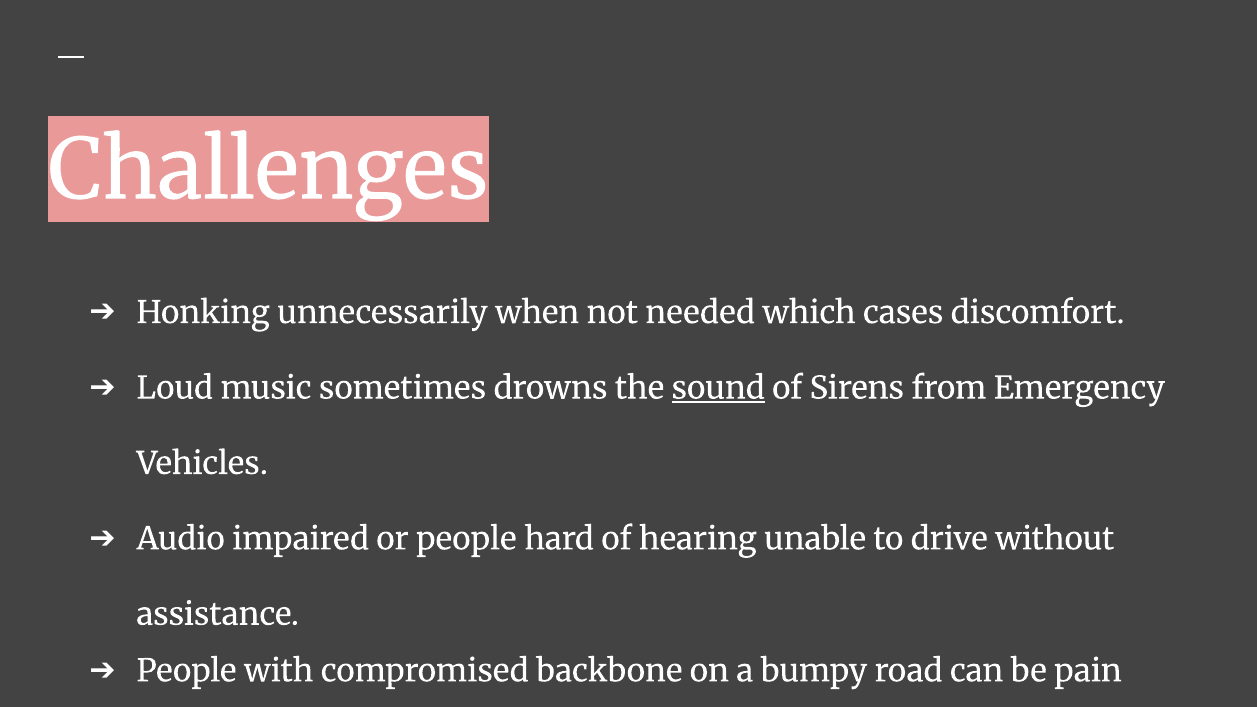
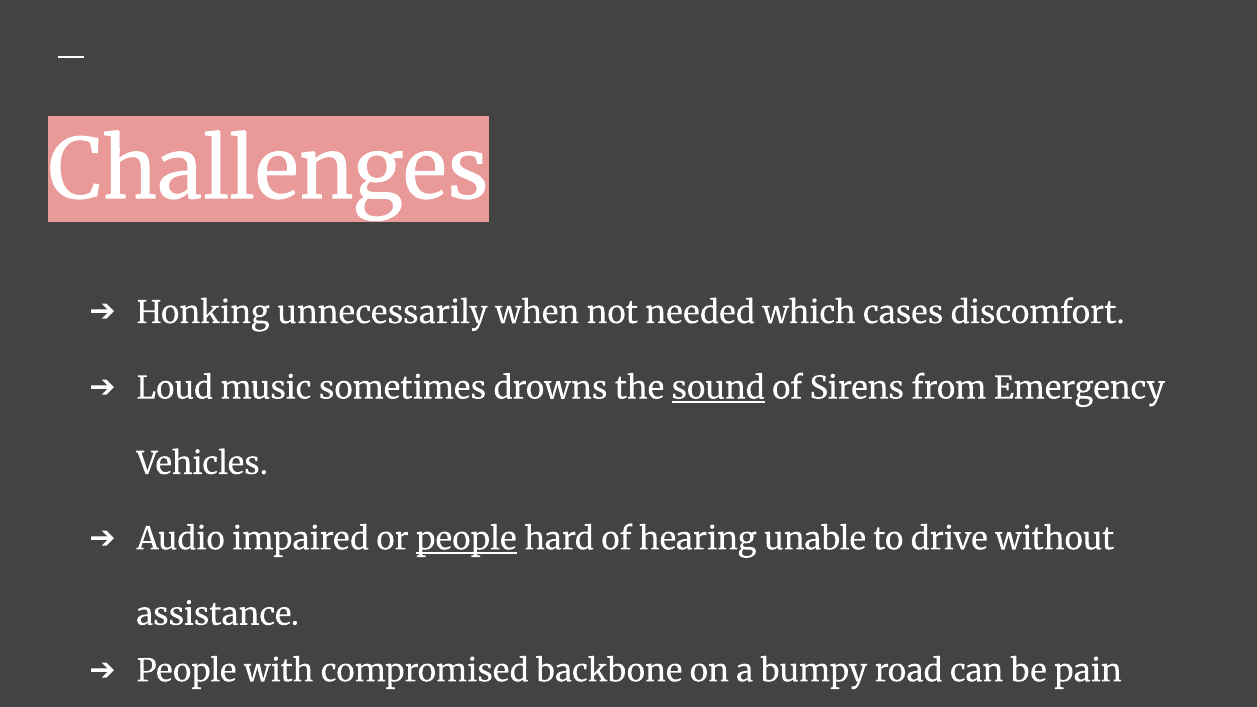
people at (466, 539) underline: none -> present
